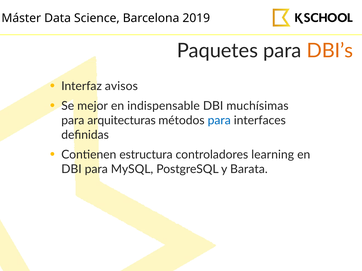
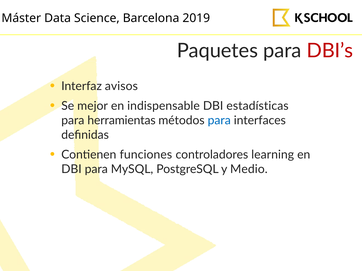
DBI’s colour: orange -> red
muchísimas: muchísimas -> estadísticas
arquitecturas: arquitecturas -> herramientas
estructura: estructura -> funciones
Barata: Barata -> Medio
